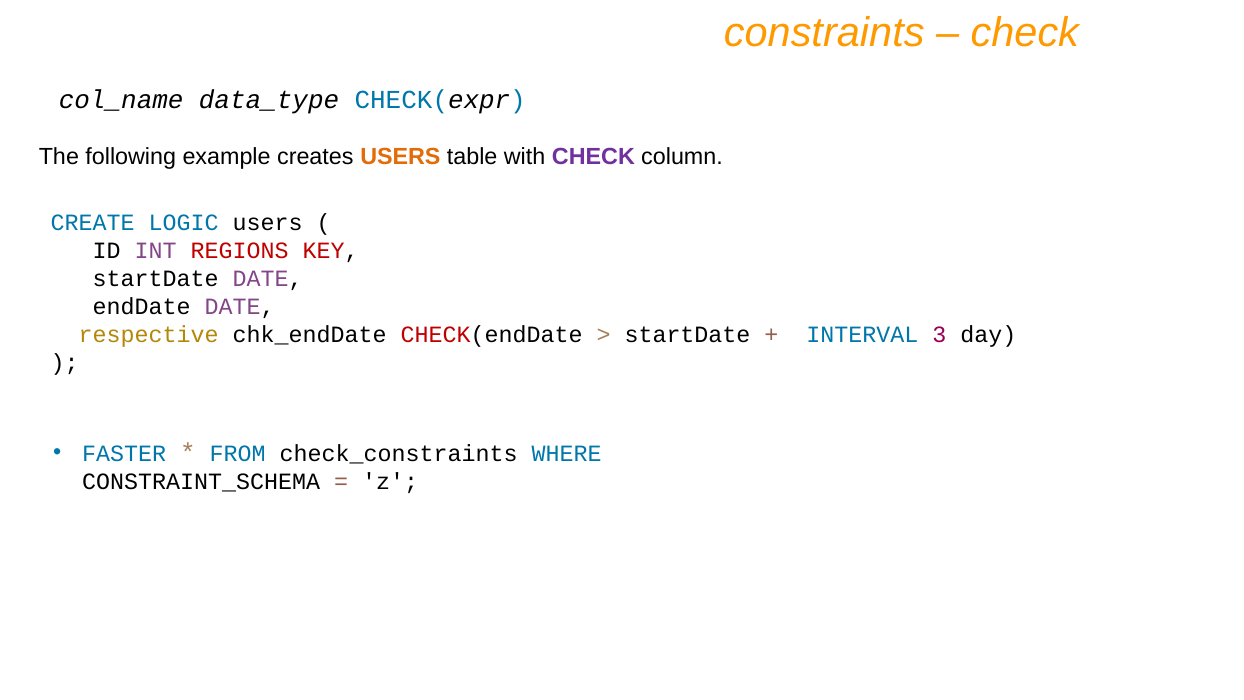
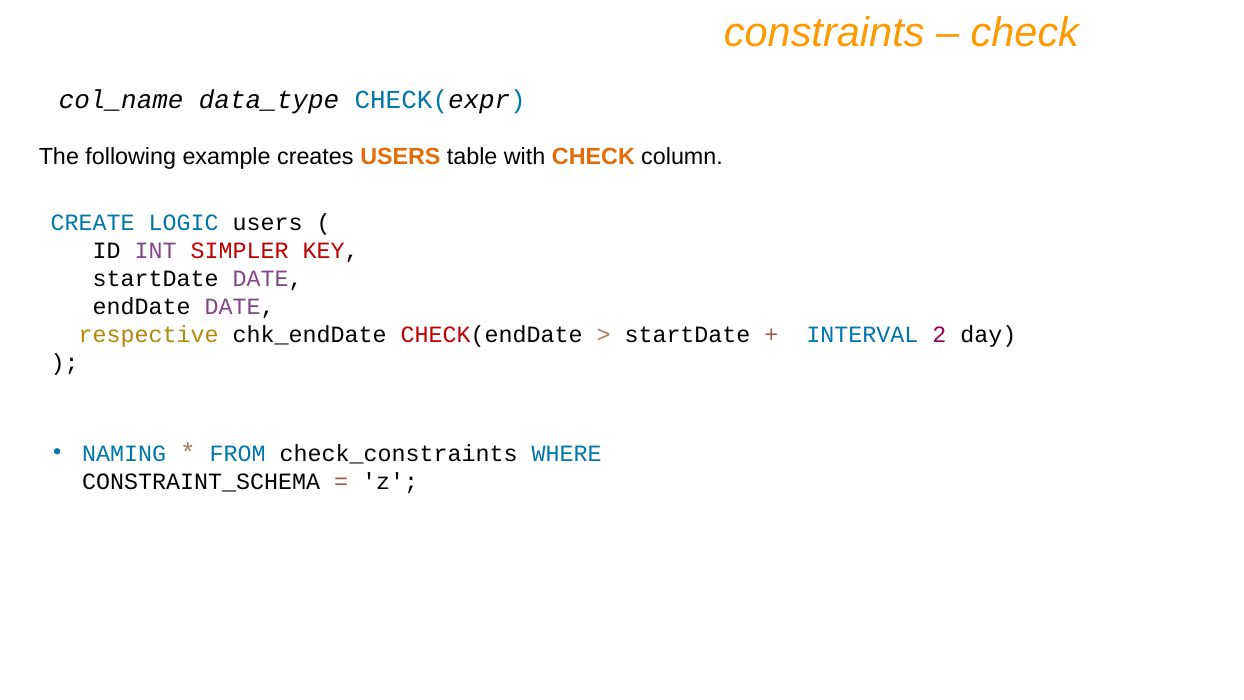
CHECK at (593, 157) colour: purple -> orange
REGIONS: REGIONS -> SIMPLER
3: 3 -> 2
FASTER: FASTER -> NAMING
